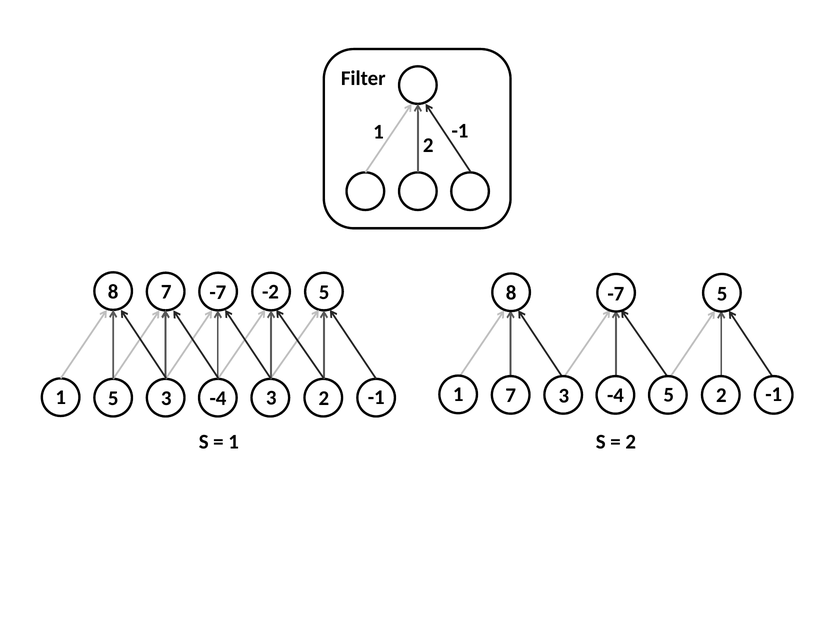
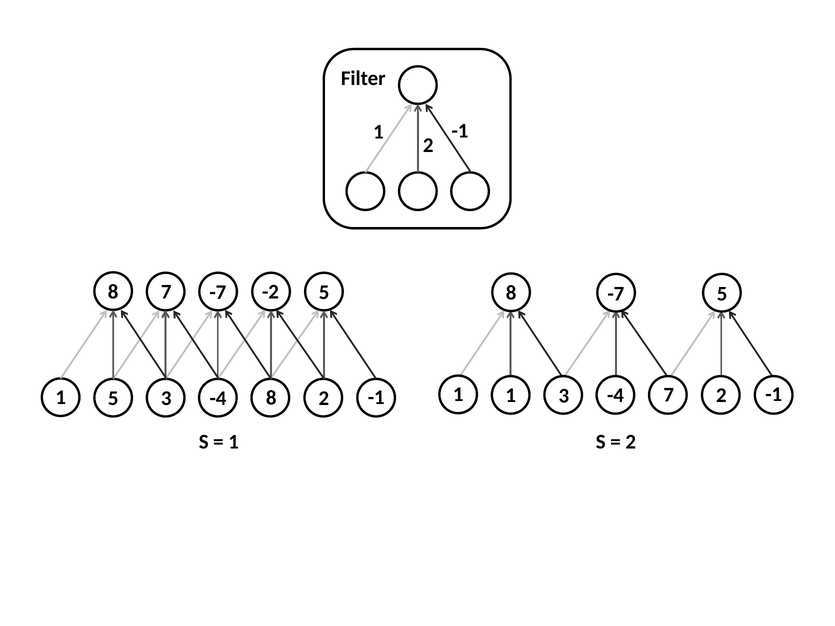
-4 3: 3 -> 8
1 7: 7 -> 1
-4 5: 5 -> 7
